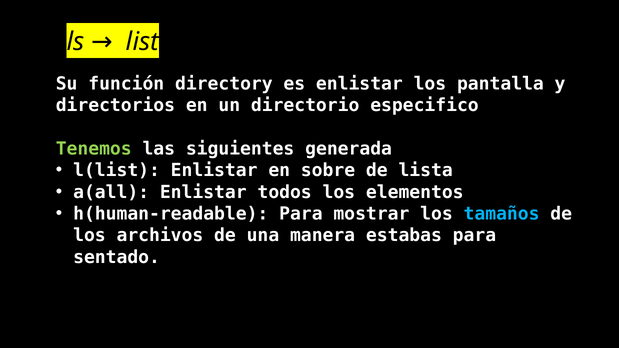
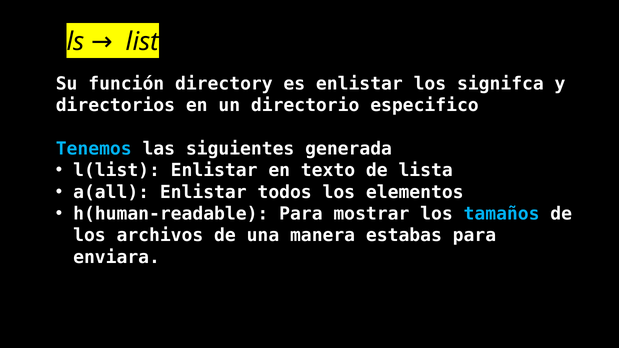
pantalla: pantalla -> signifca
Tenemos colour: light green -> light blue
sobre: sobre -> texto
sentado: sentado -> enviara
